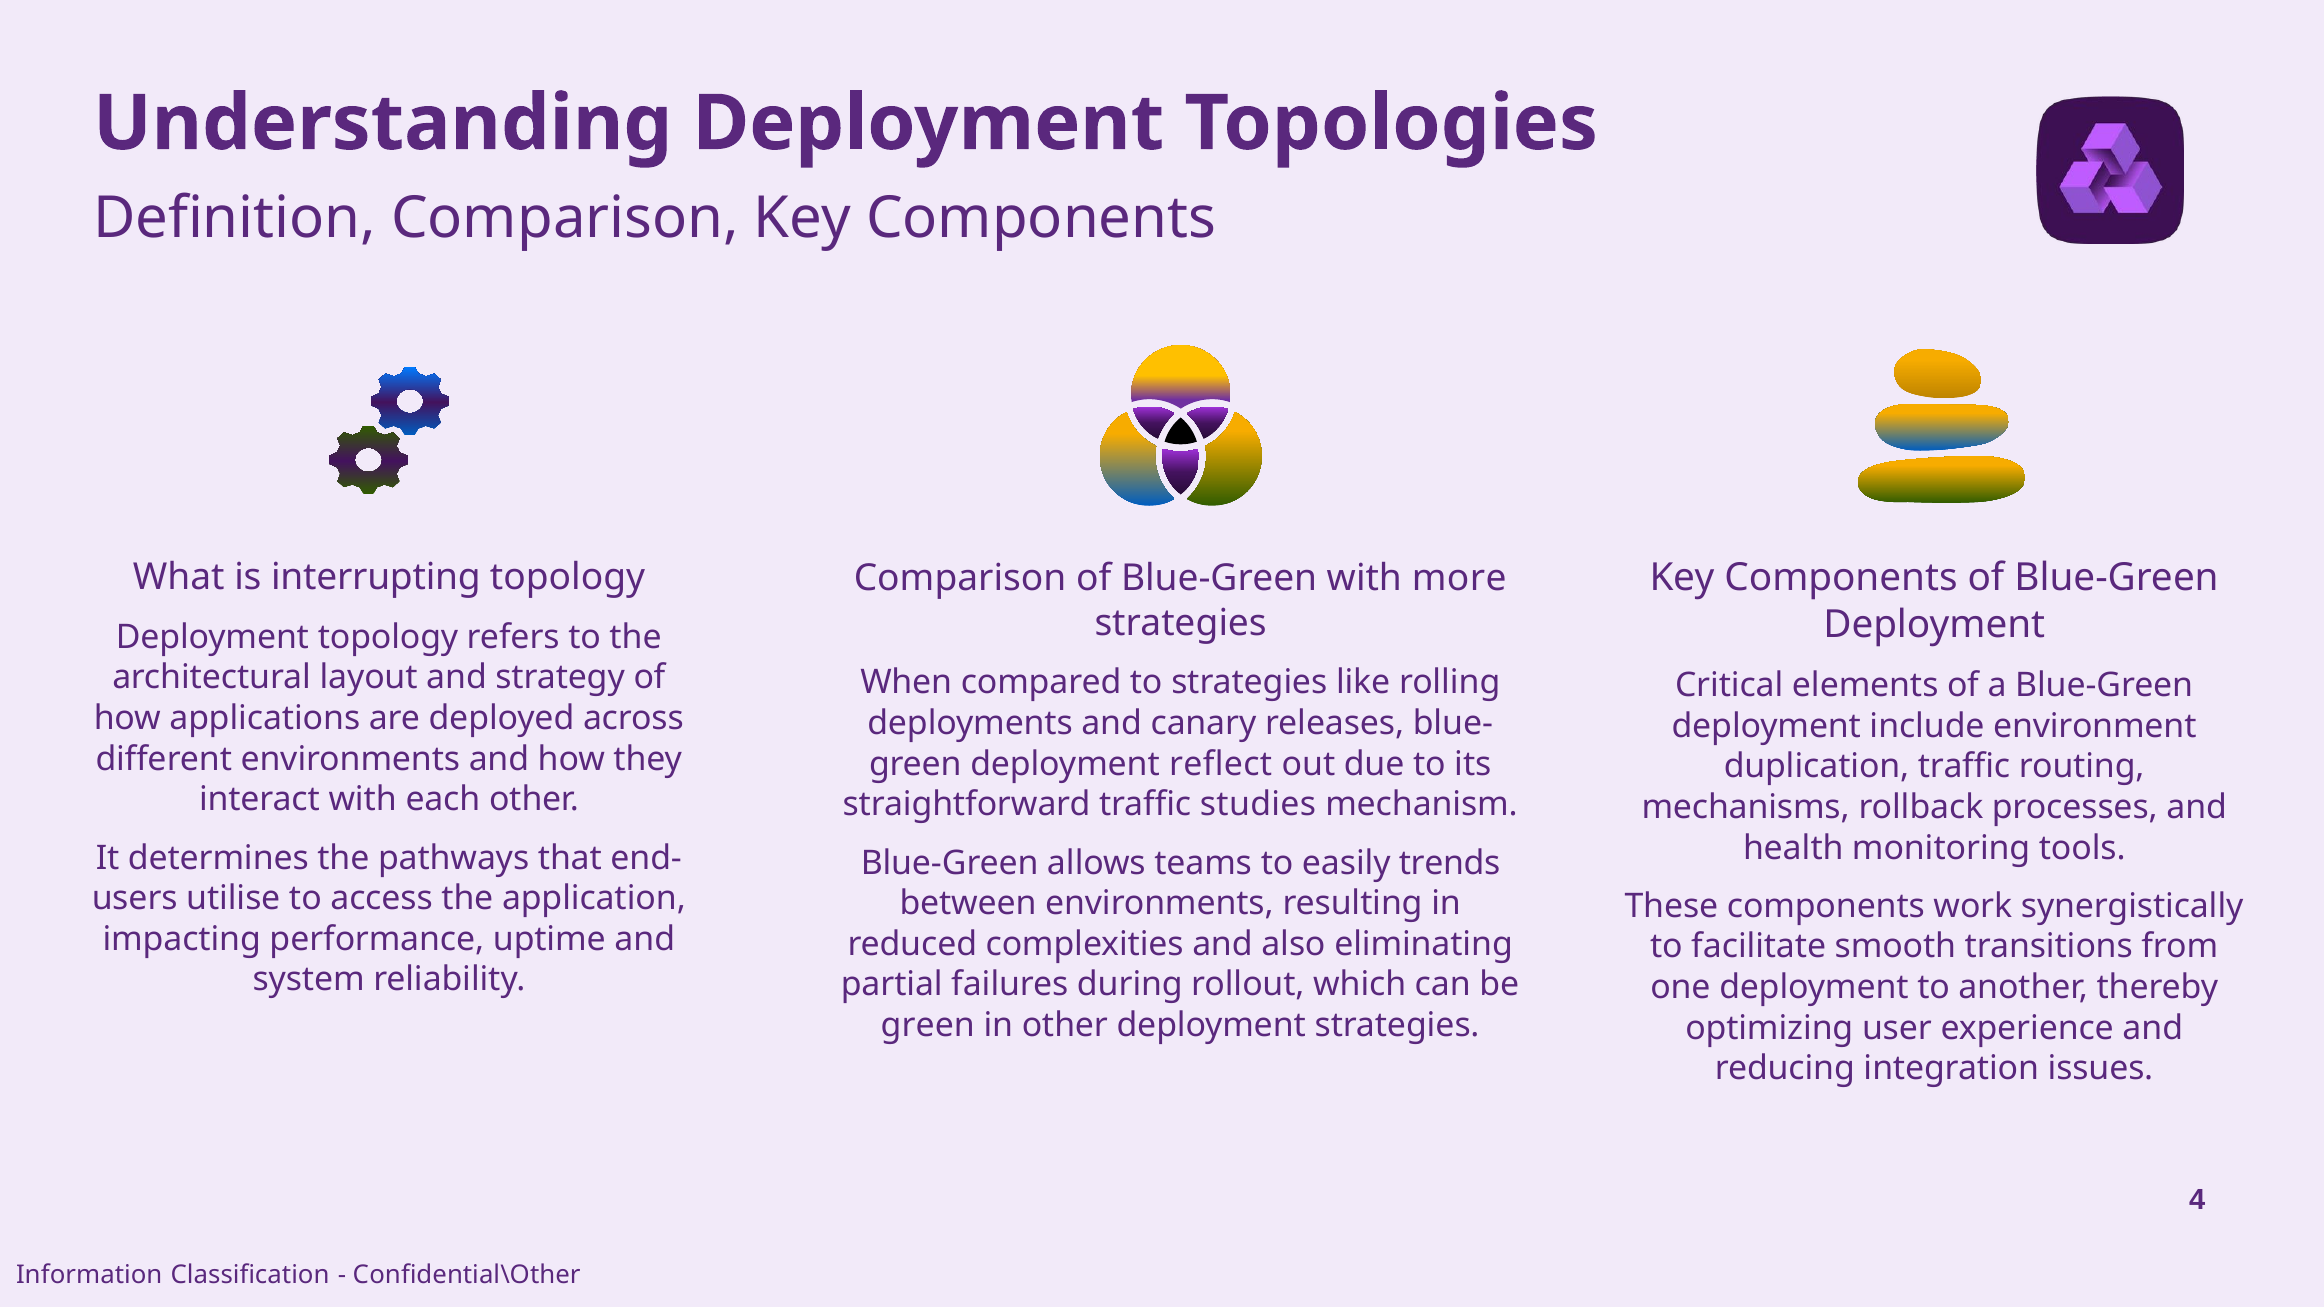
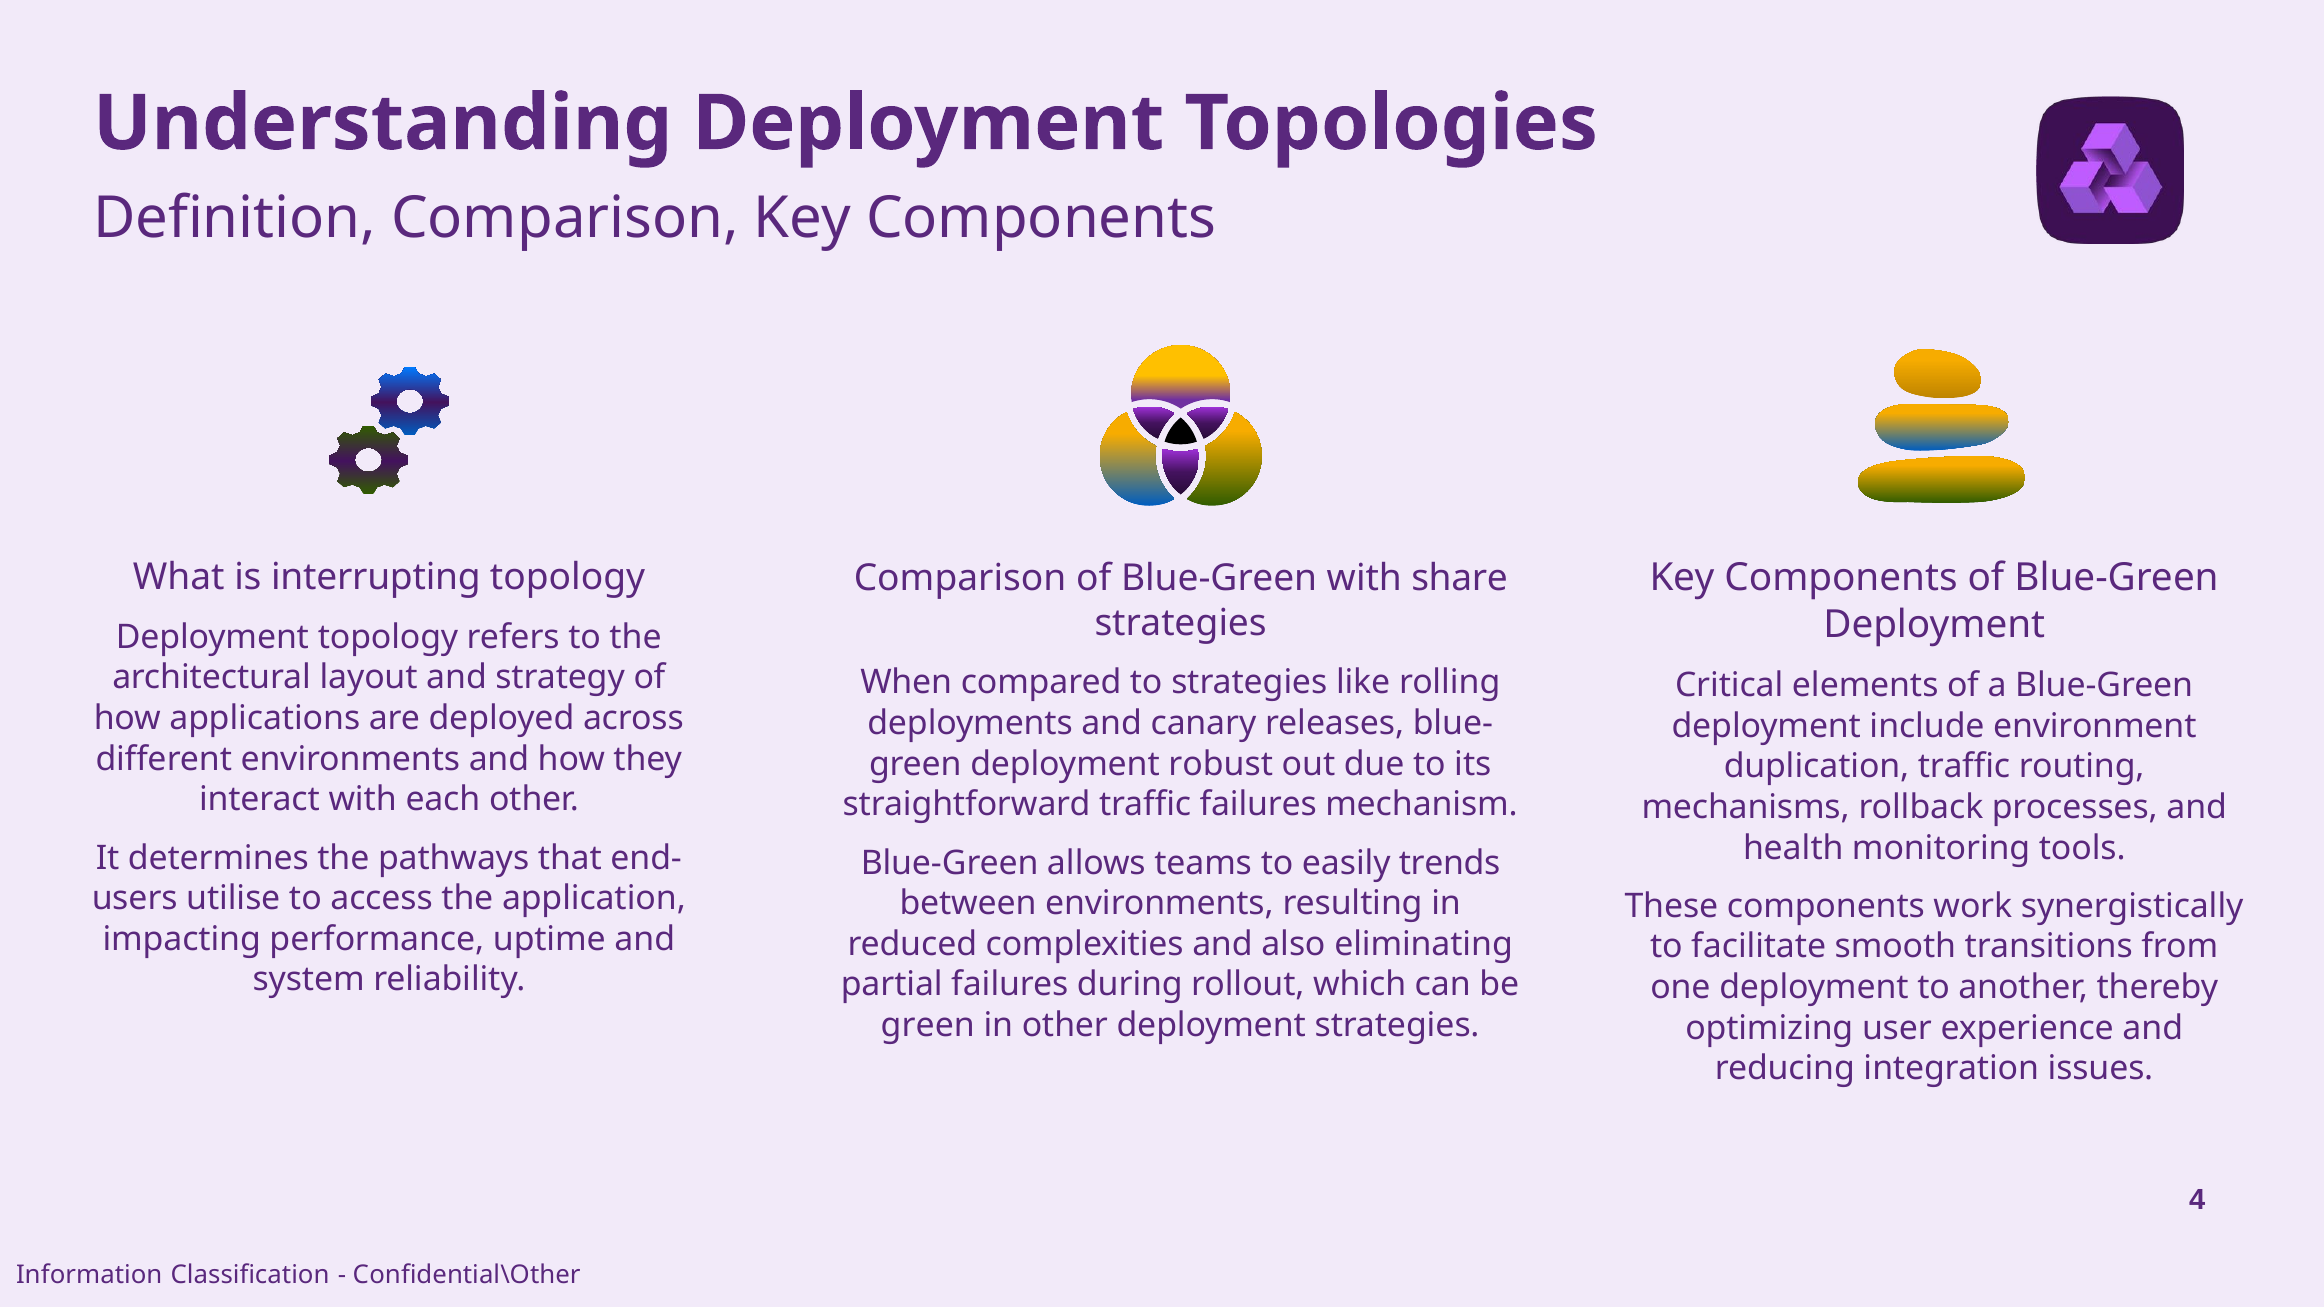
more: more -> share
reflect: reflect -> robust
traffic studies: studies -> failures
